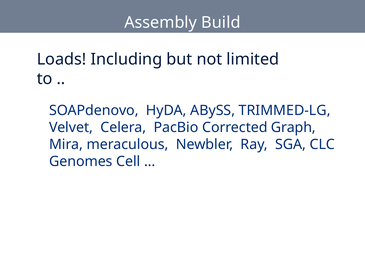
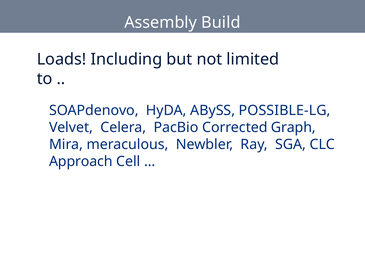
TRIMMED-LG: TRIMMED-LG -> POSSIBLE-LG
Genomes: Genomes -> Approach
